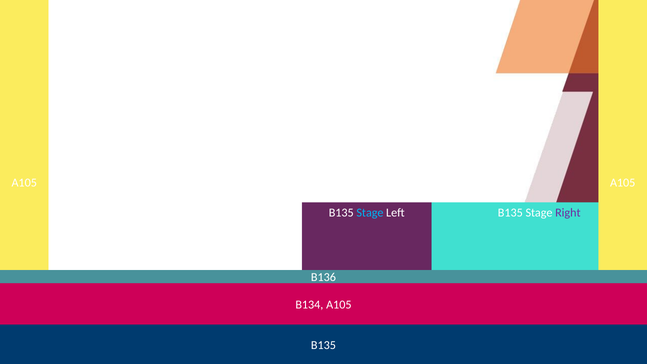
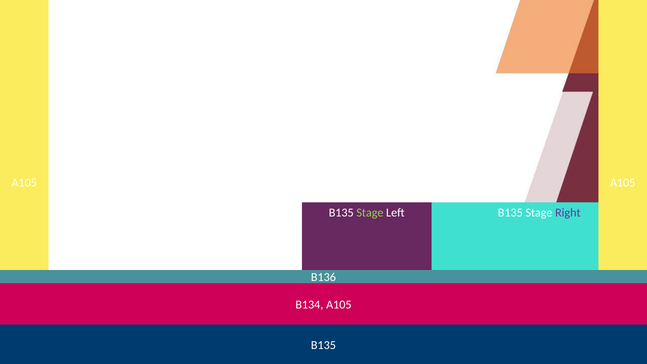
Stage at (370, 213) colour: light blue -> light green
